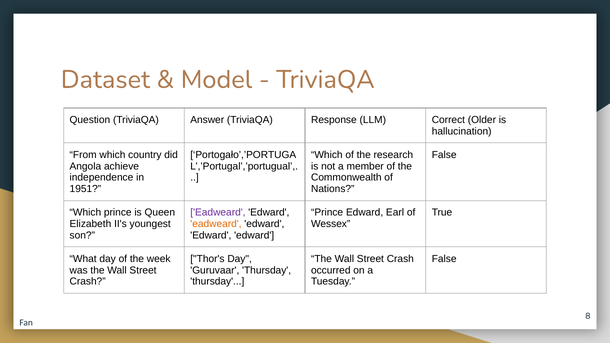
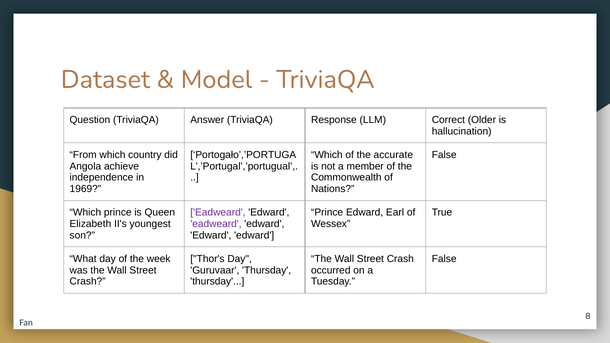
research: research -> accurate
1951: 1951 -> 1969
eadweard at (216, 224) colour: orange -> purple
